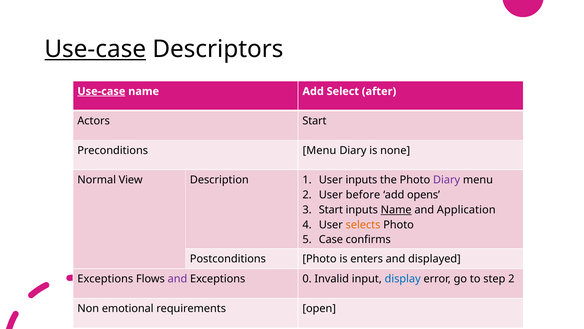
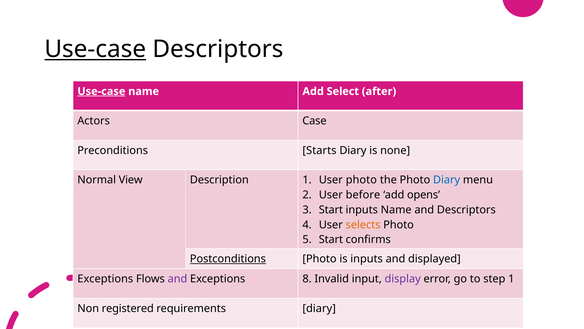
Actors Start: Start -> Case
Preconditions Menu: Menu -> Starts
User inputs: inputs -> photo
Diary at (447, 180) colour: purple -> blue
Name at (396, 209) underline: present -> none
and Application: Application -> Descriptors
5 Case: Case -> Start
Postconditions underline: none -> present
is enters: enters -> inputs
0: 0 -> 8
display colour: blue -> purple
step 2: 2 -> 1
emotional: emotional -> registered
requirements open: open -> diary
